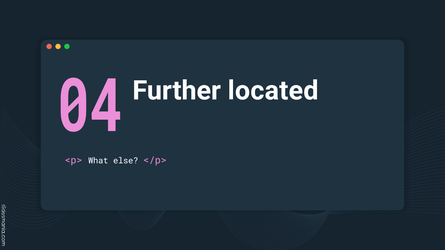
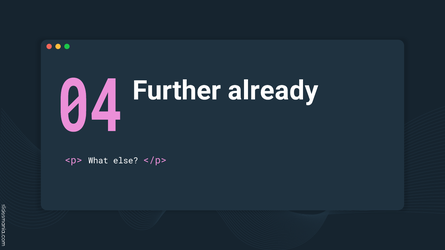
located: located -> already
